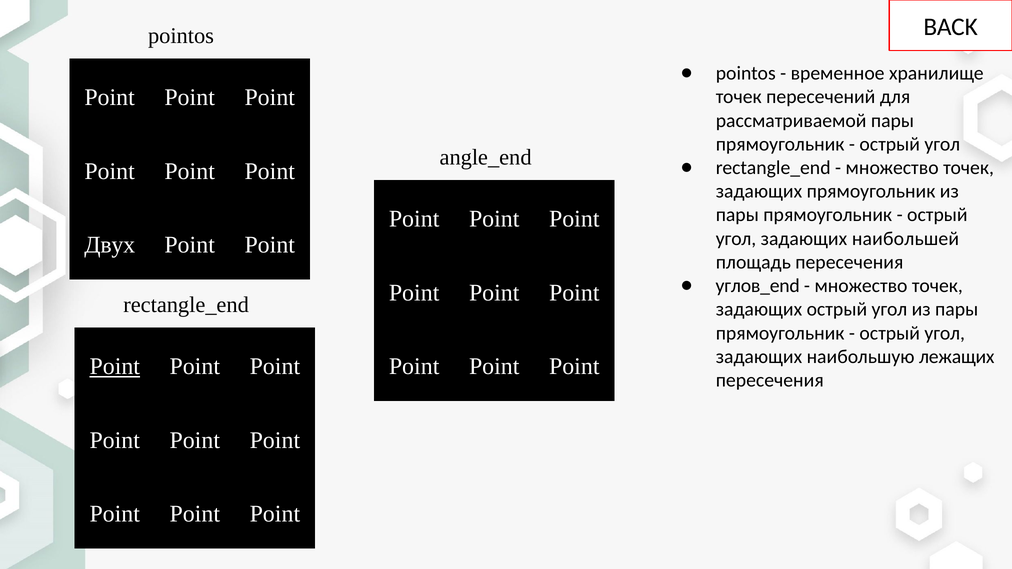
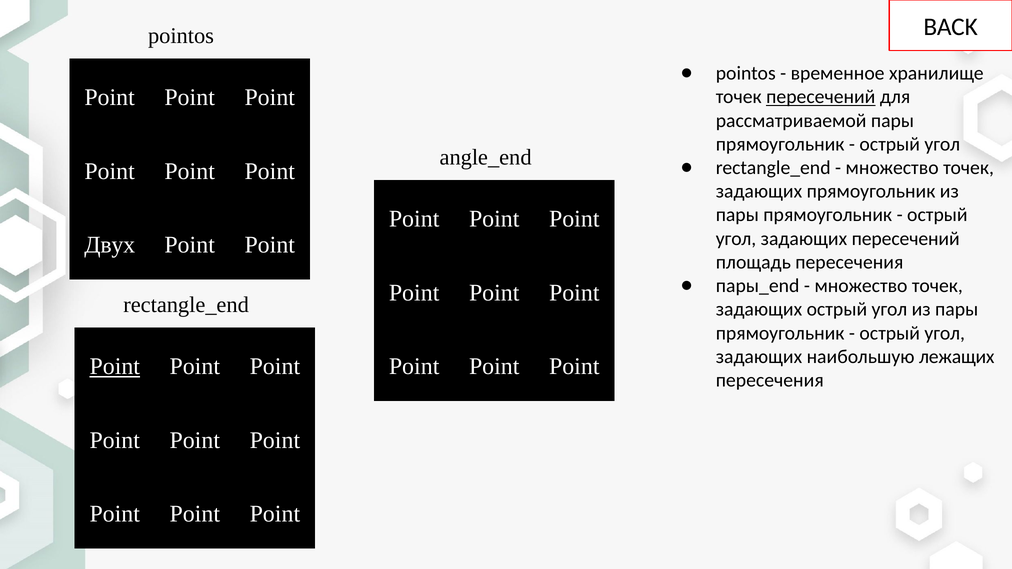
пересечений at (821, 97) underline: none -> present
задающих наибольшей: наибольшей -> пересечений
углов_end: углов_end -> пары_end
